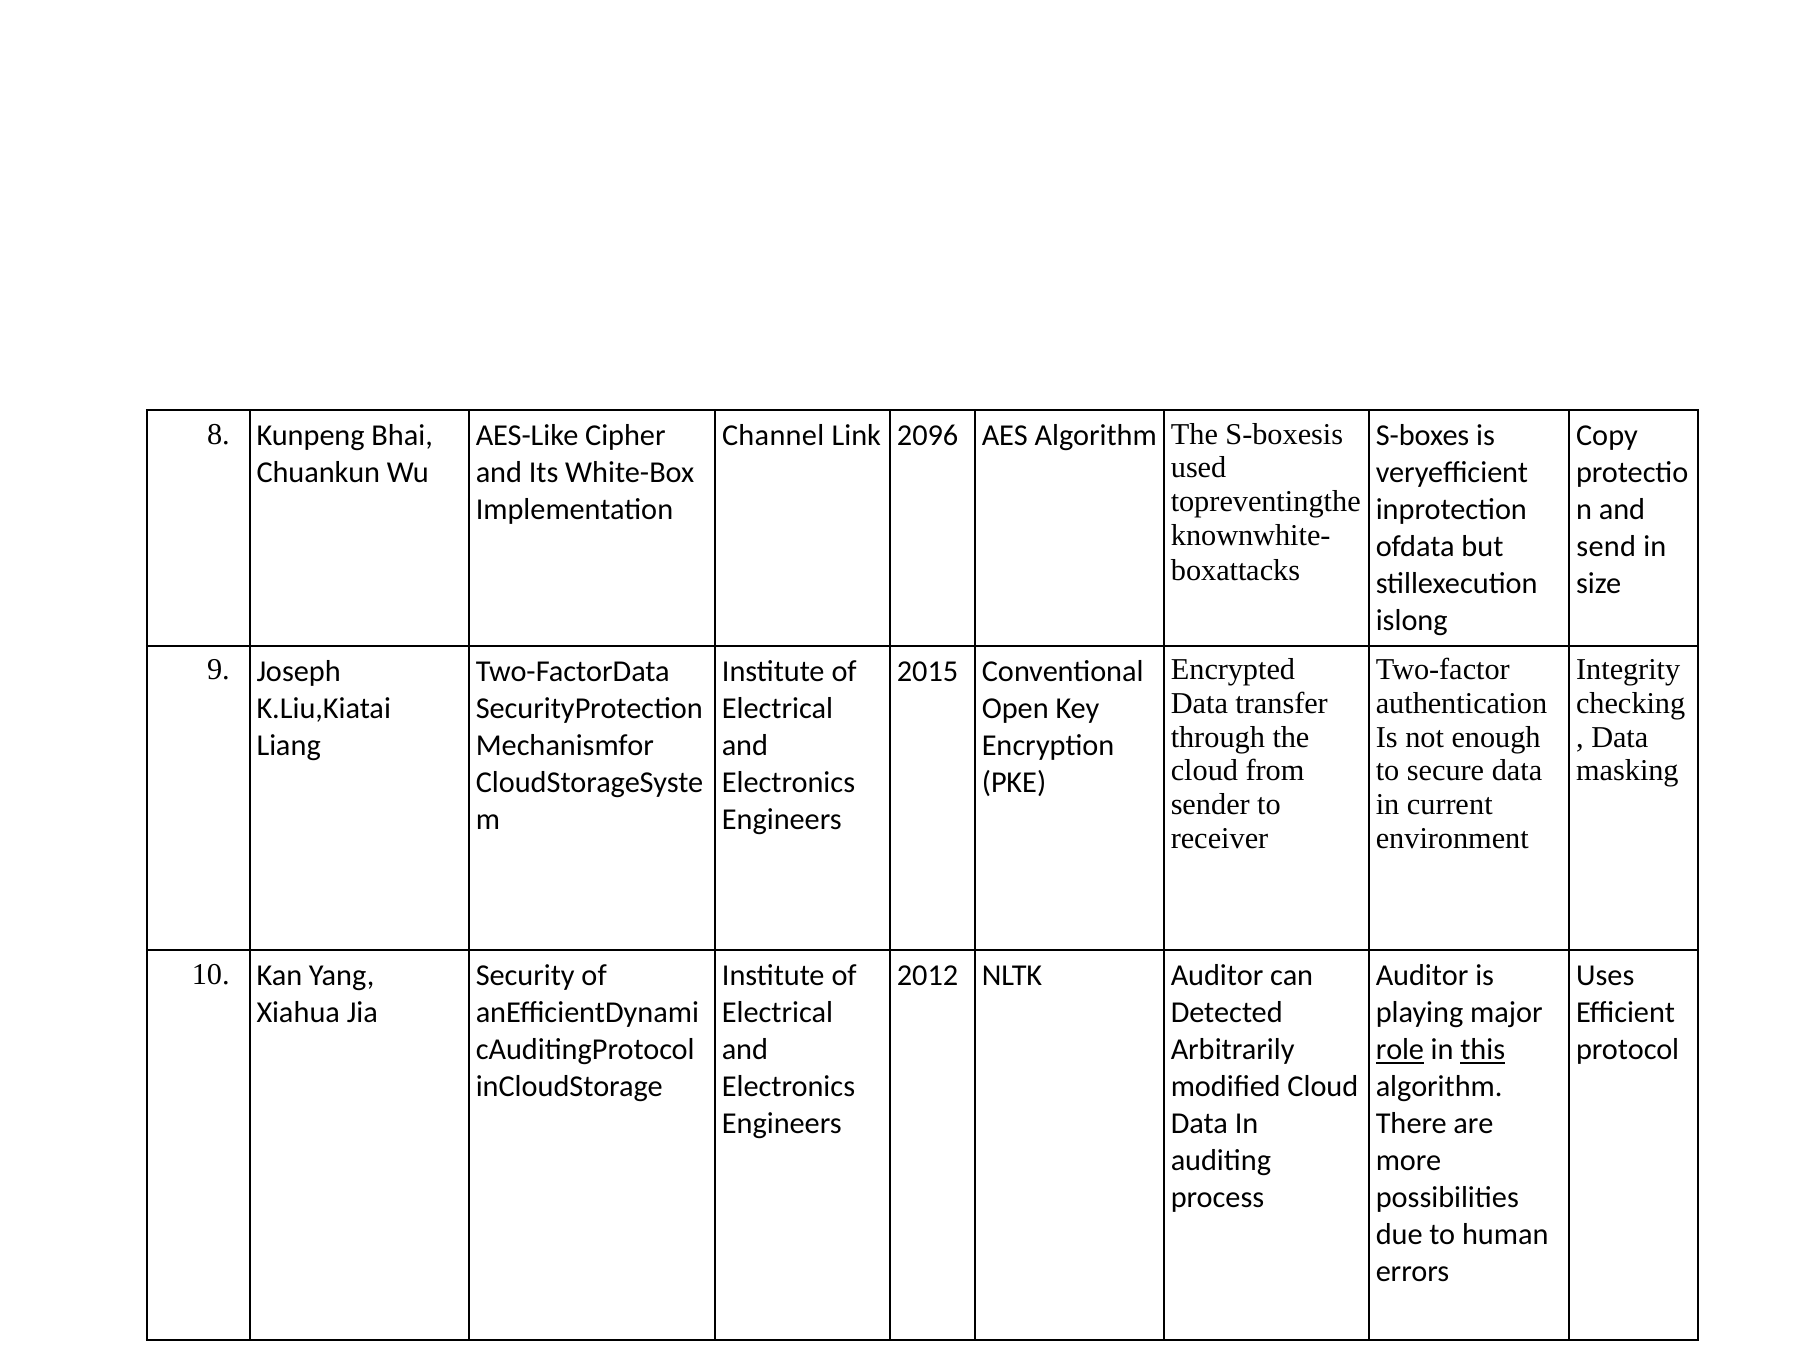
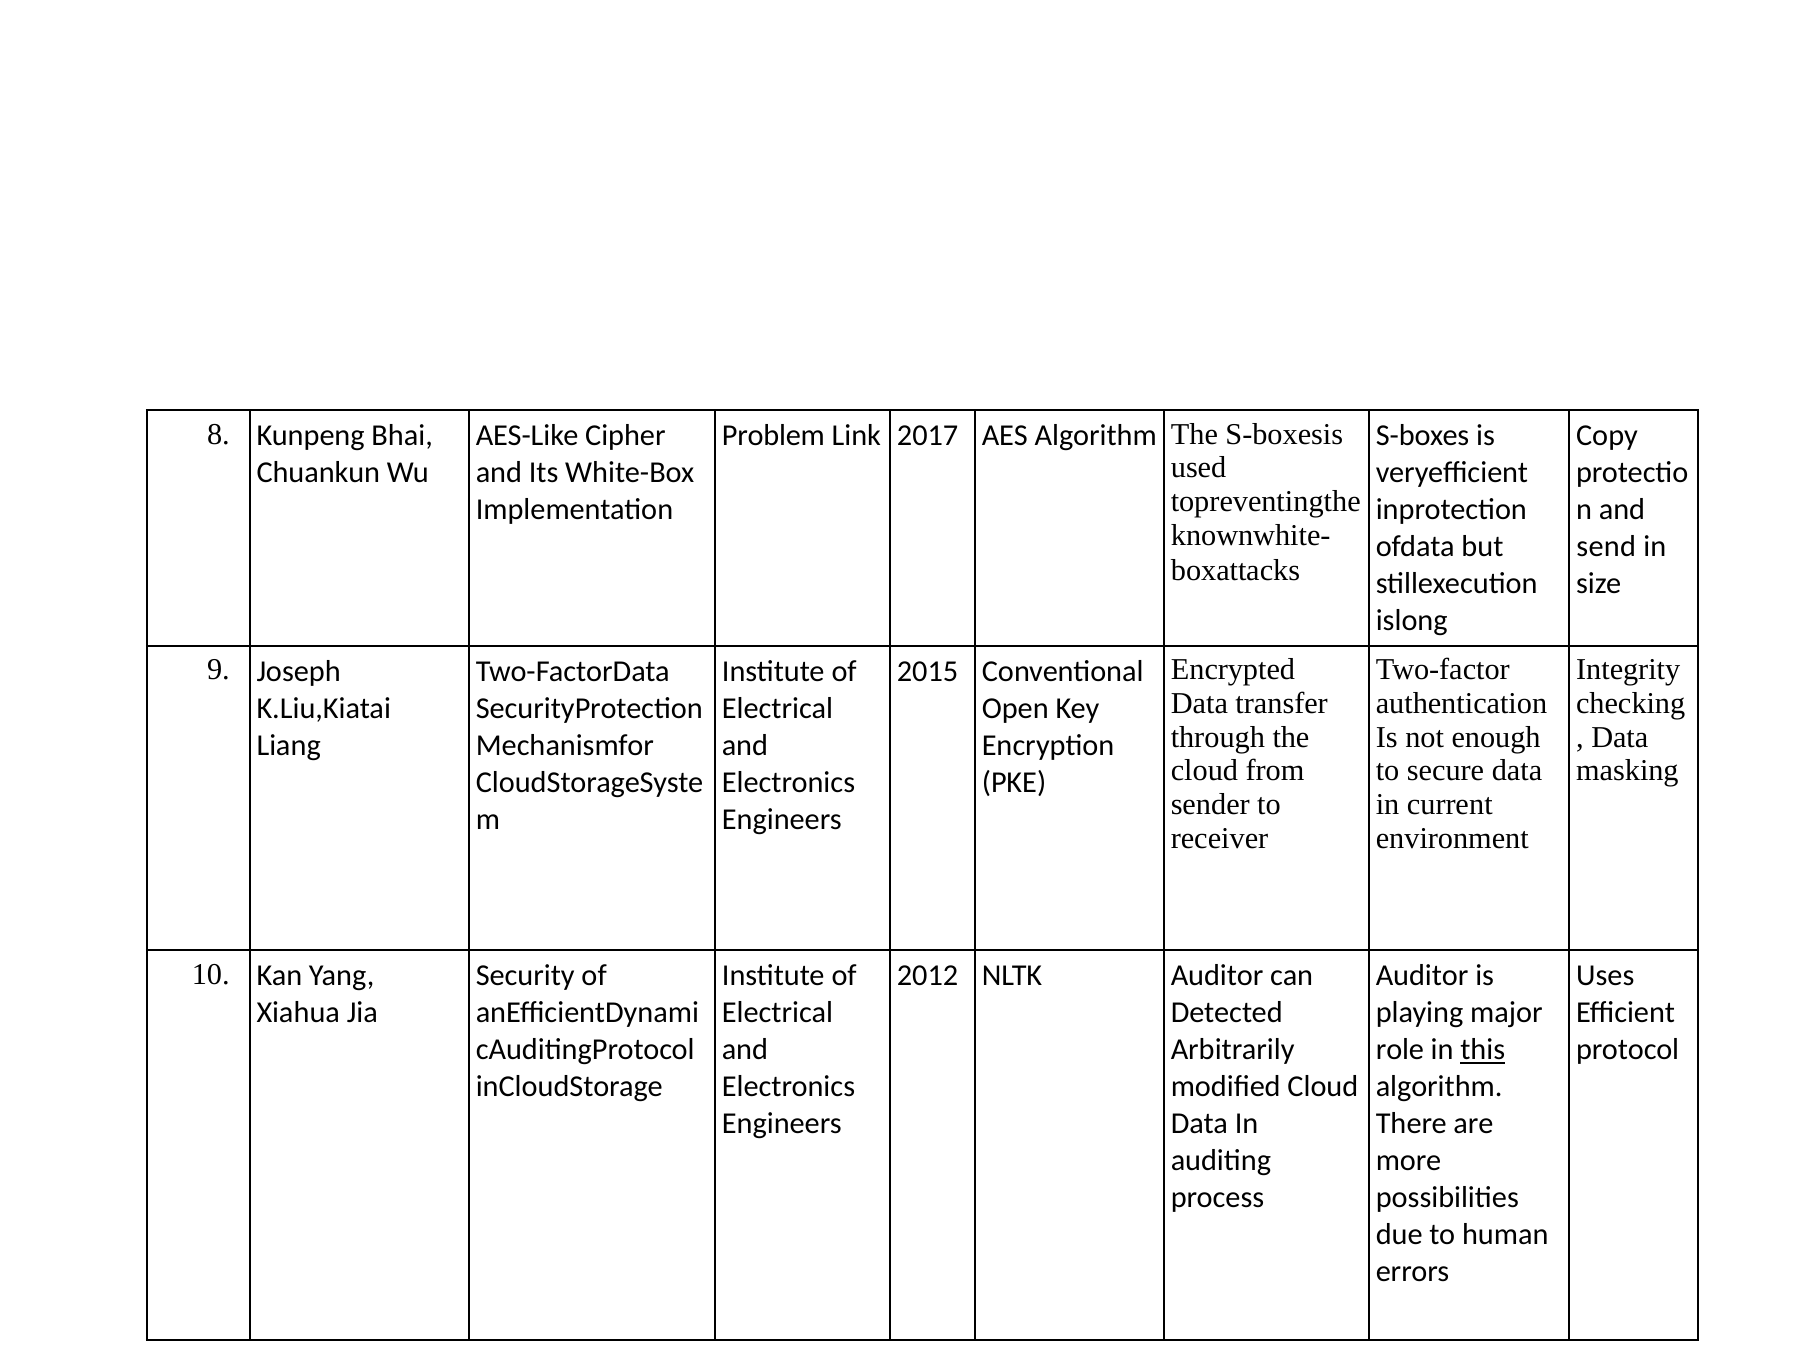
Channel: Channel -> Problem
2096: 2096 -> 2017
role underline: present -> none
